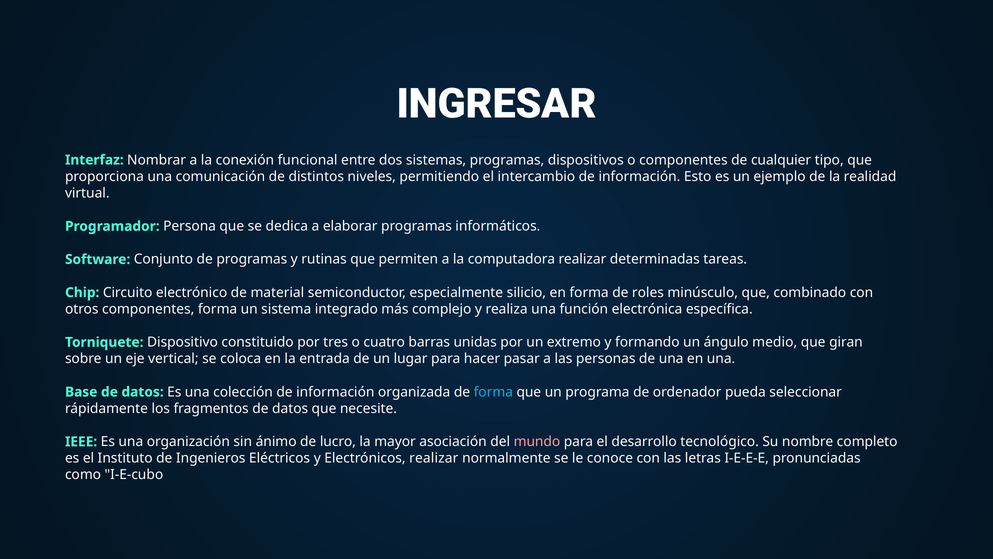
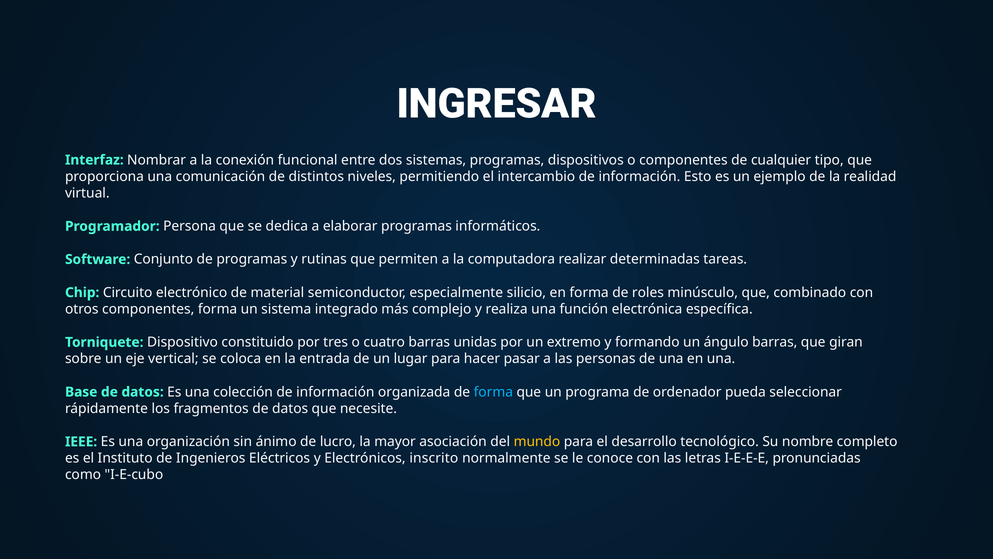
ángulo medio: medio -> barras
mundo colour: pink -> yellow
Electrónicos realizar: realizar -> inscrito
